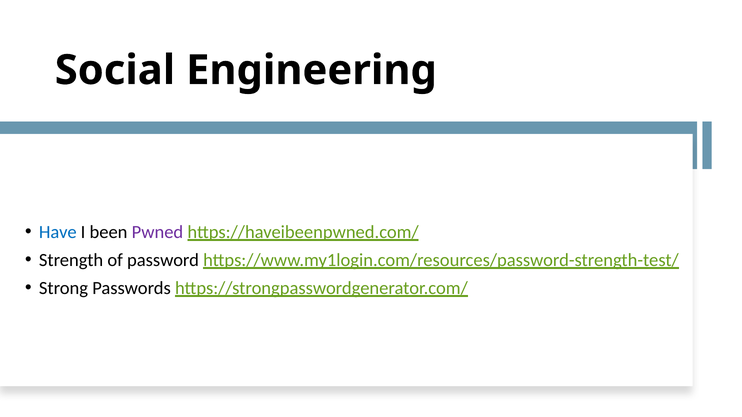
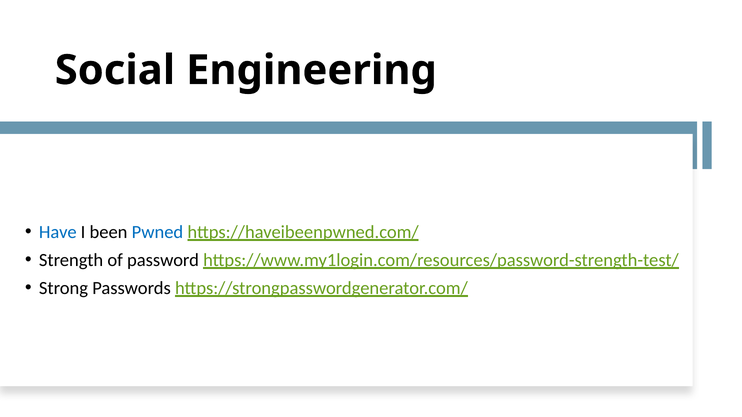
Pwned colour: purple -> blue
